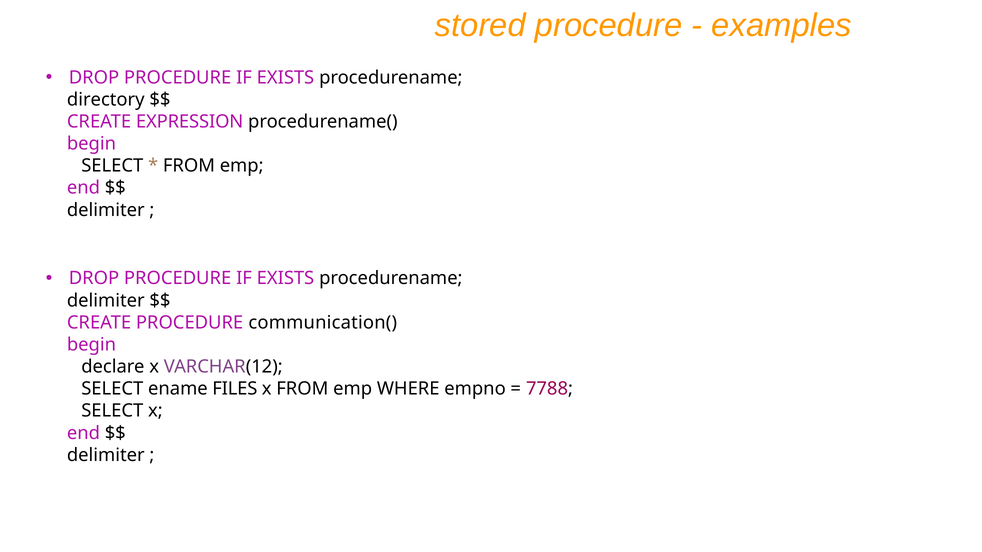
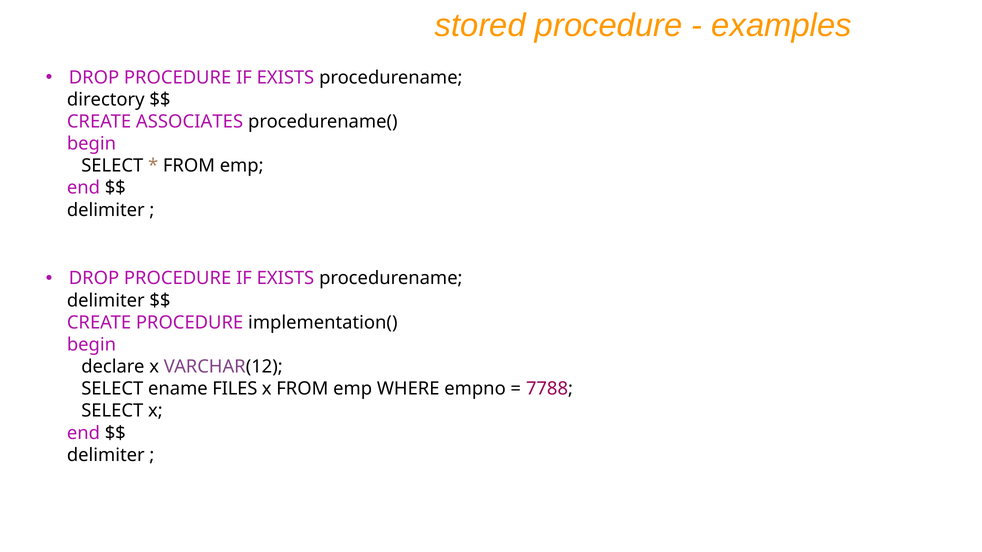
EXPRESSION: EXPRESSION -> ASSOCIATES
communication(: communication( -> implementation(
